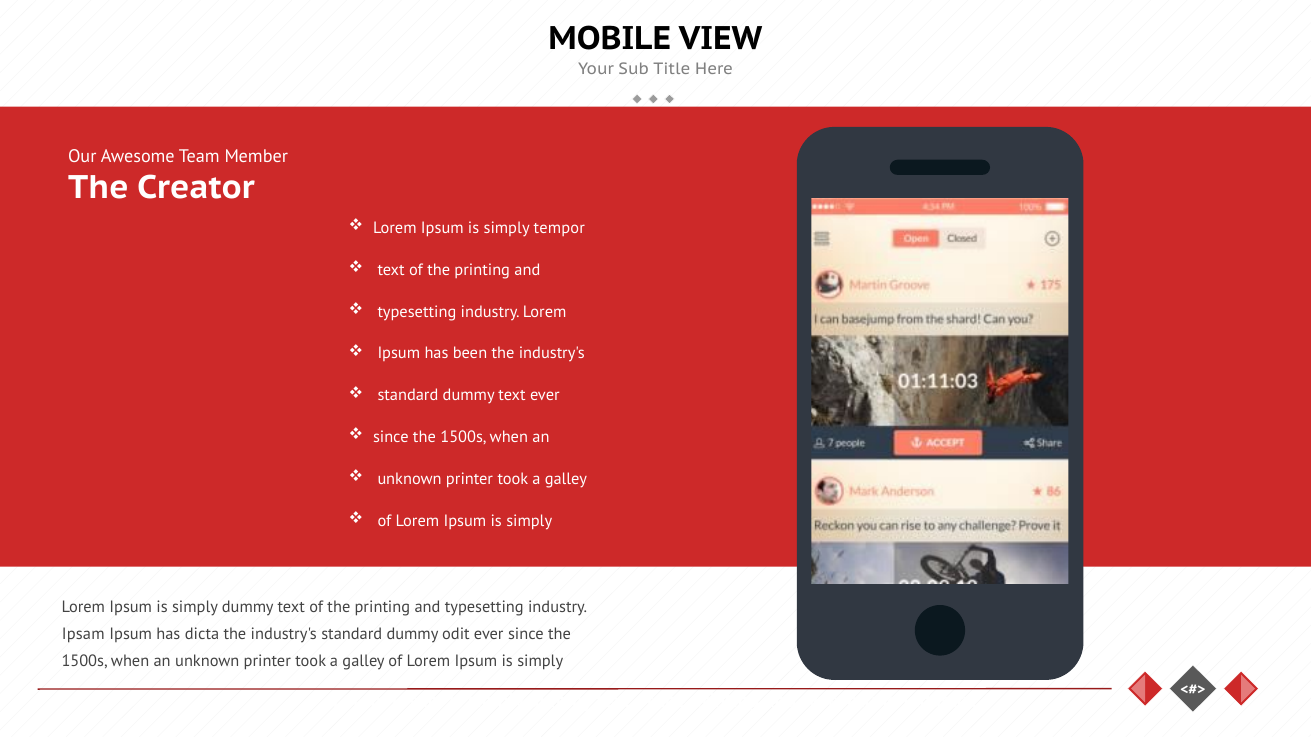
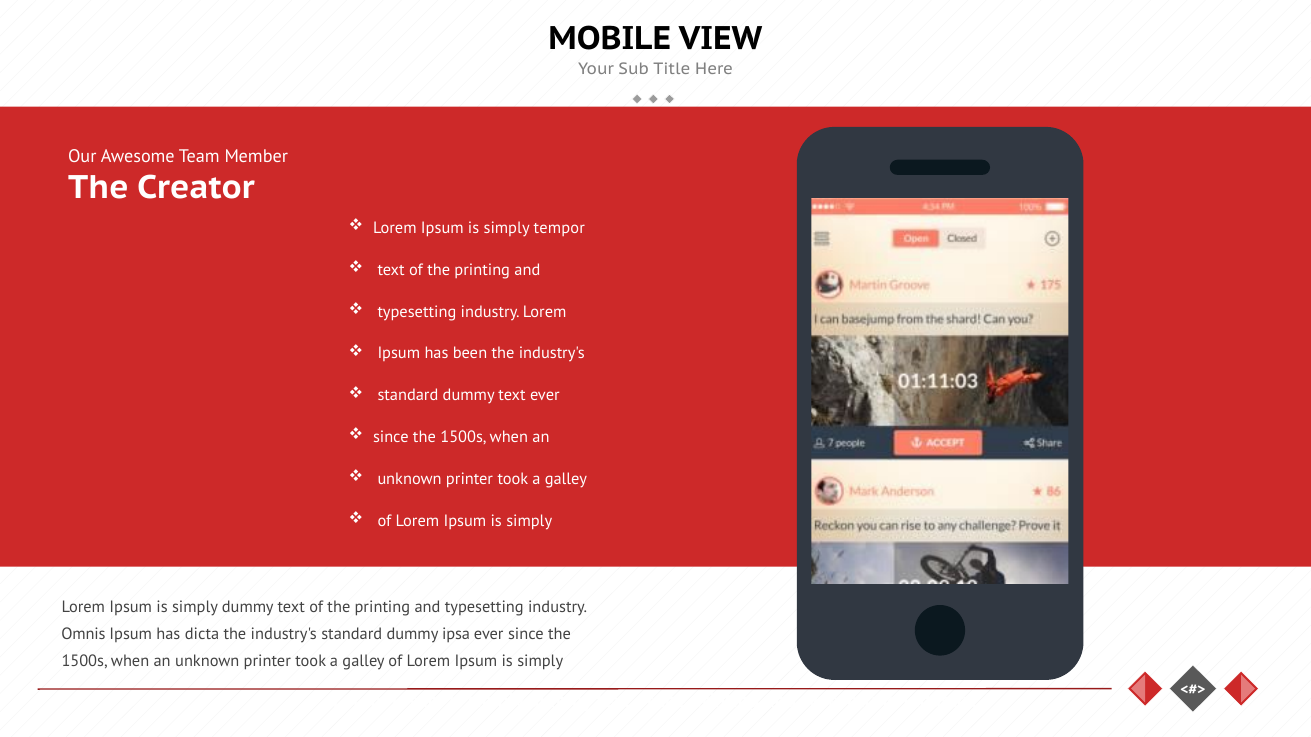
Ipsam: Ipsam -> Omnis
odit: odit -> ipsa
